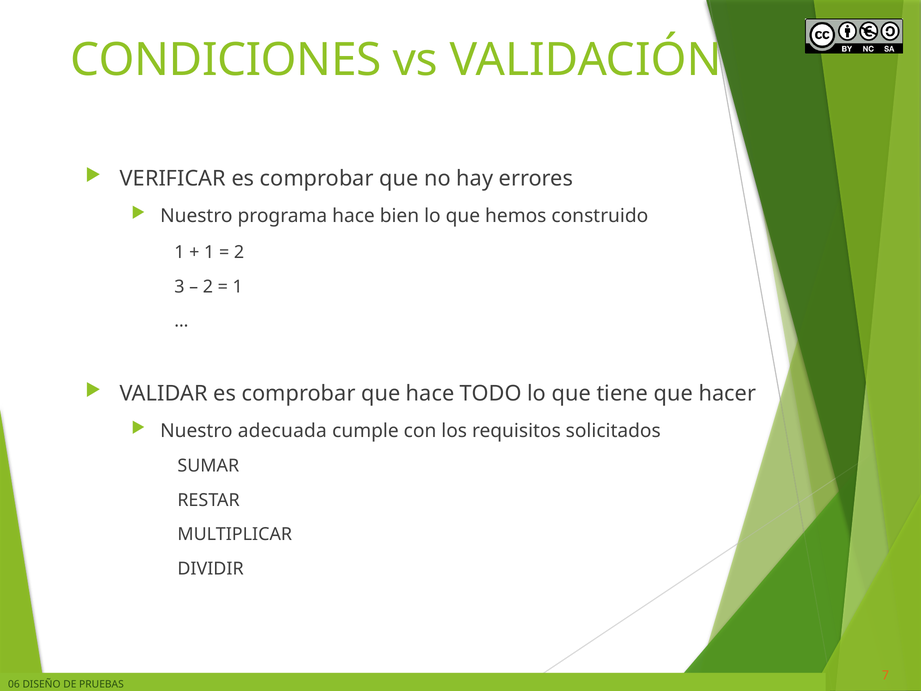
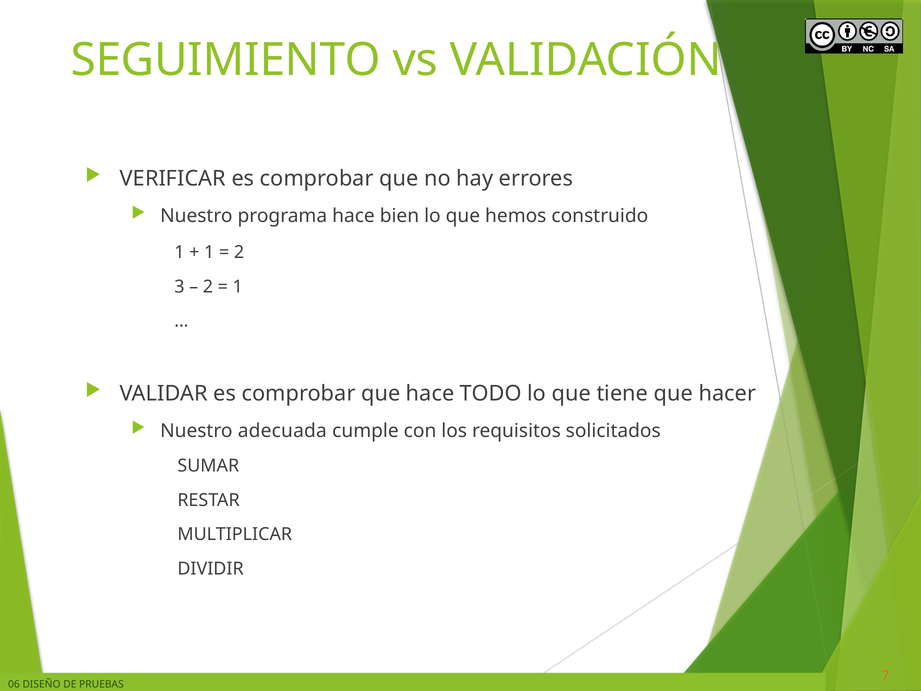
CONDICIONES: CONDICIONES -> SEGUIMIENTO
